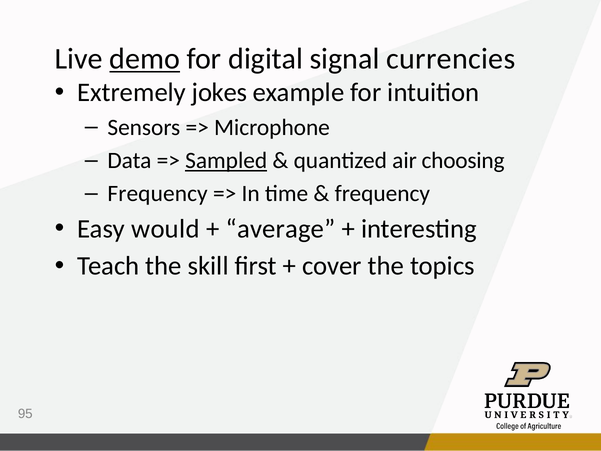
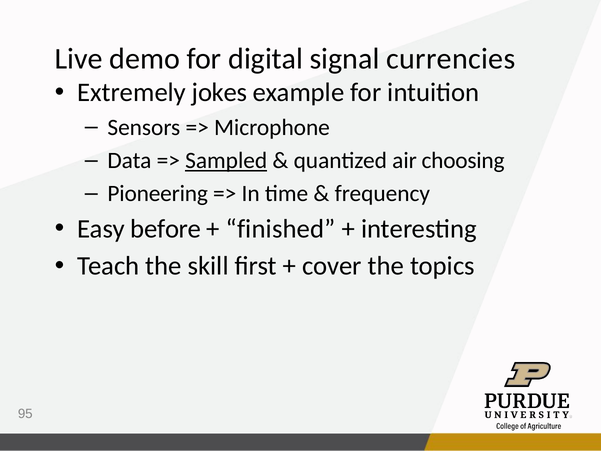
demo underline: present -> none
Frequency at (158, 194): Frequency -> Pioneering
would: would -> before
average: average -> finished
